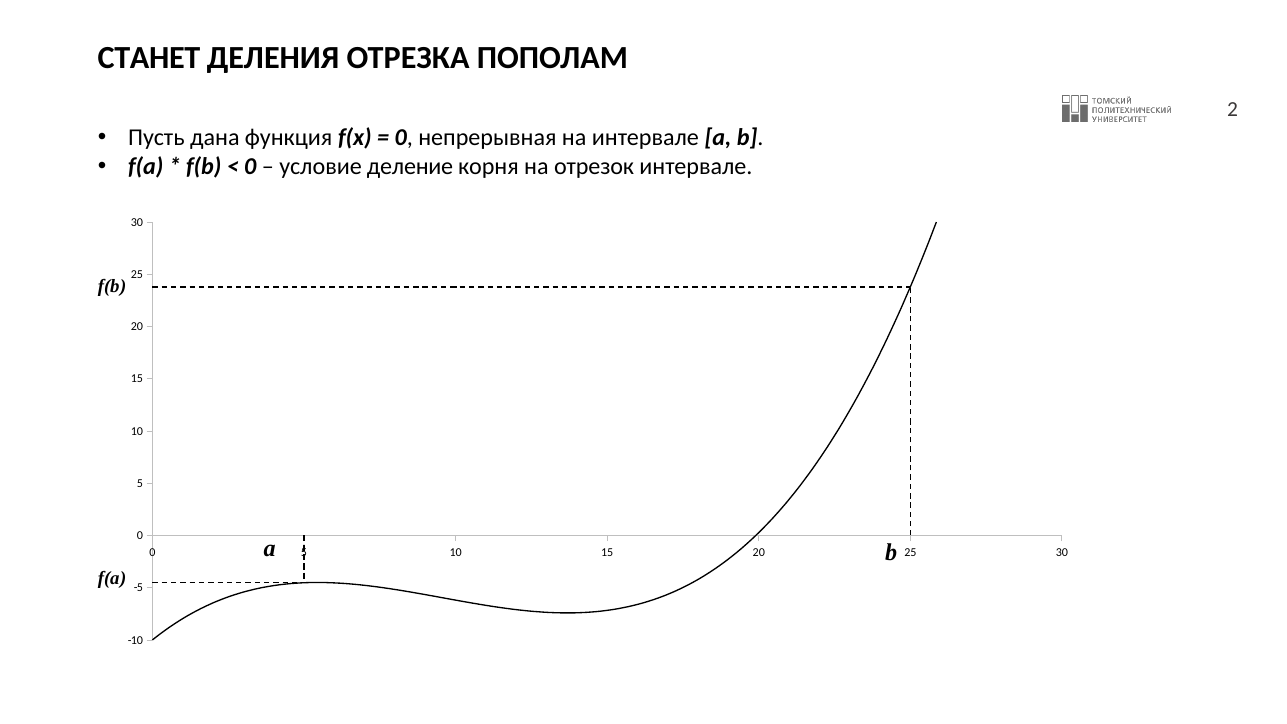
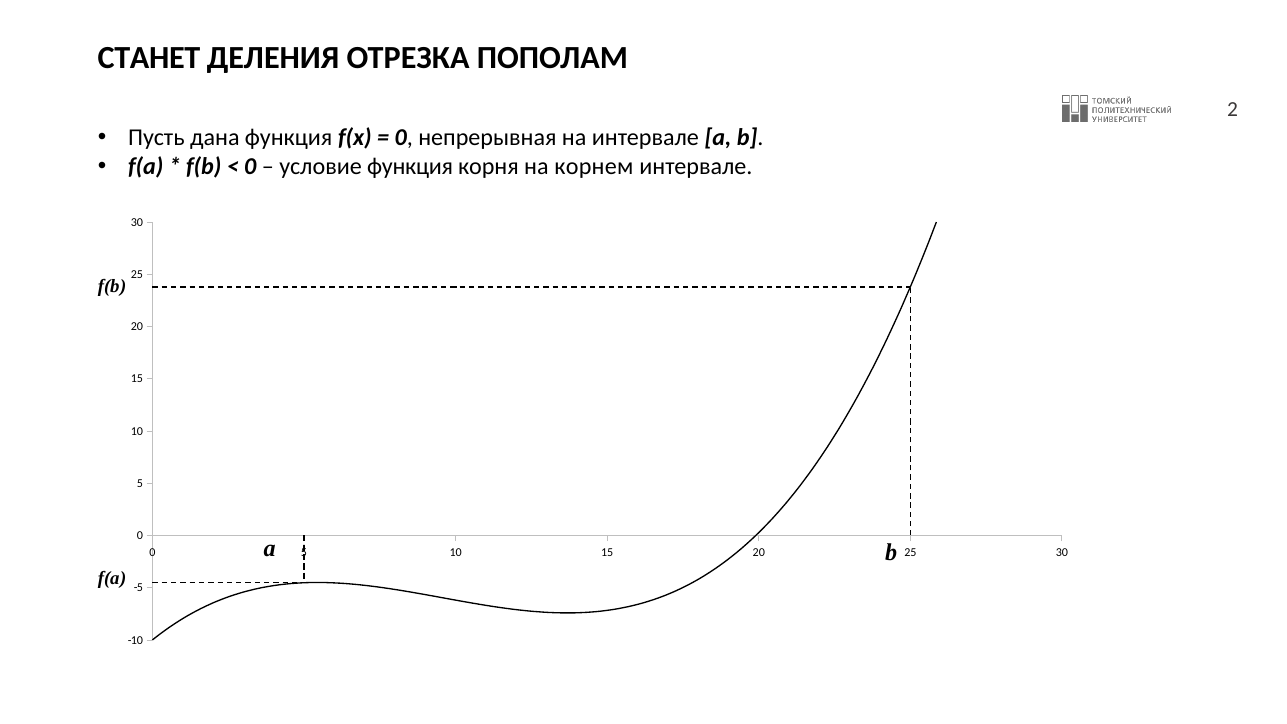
условие деление: деление -> функция
отрезок: отрезок -> корнем
